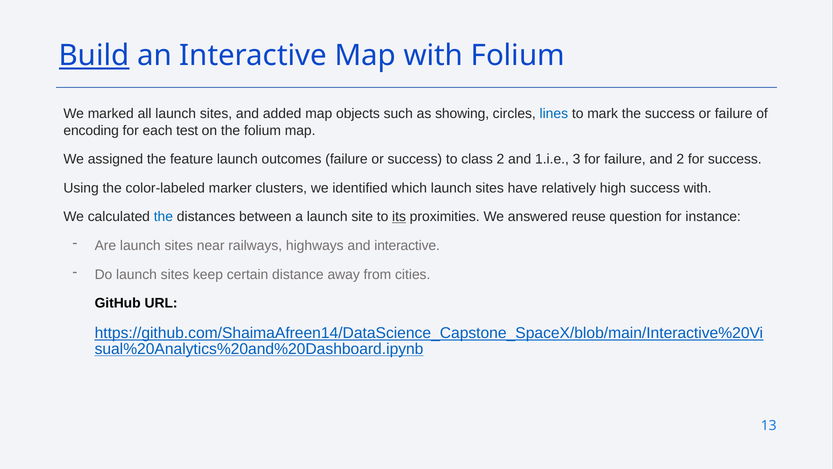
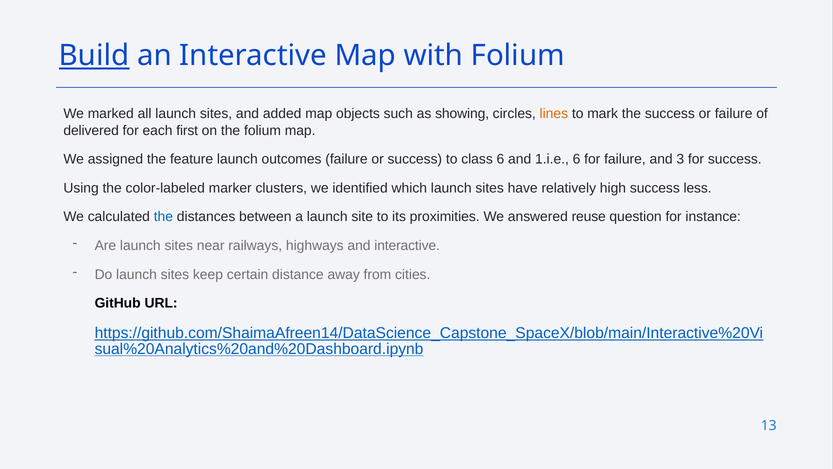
lines colour: blue -> orange
encoding: encoding -> delivered
test: test -> first
class 2: 2 -> 6
1.i.e 3: 3 -> 6
and 2: 2 -> 3
success with: with -> less
its underline: present -> none
